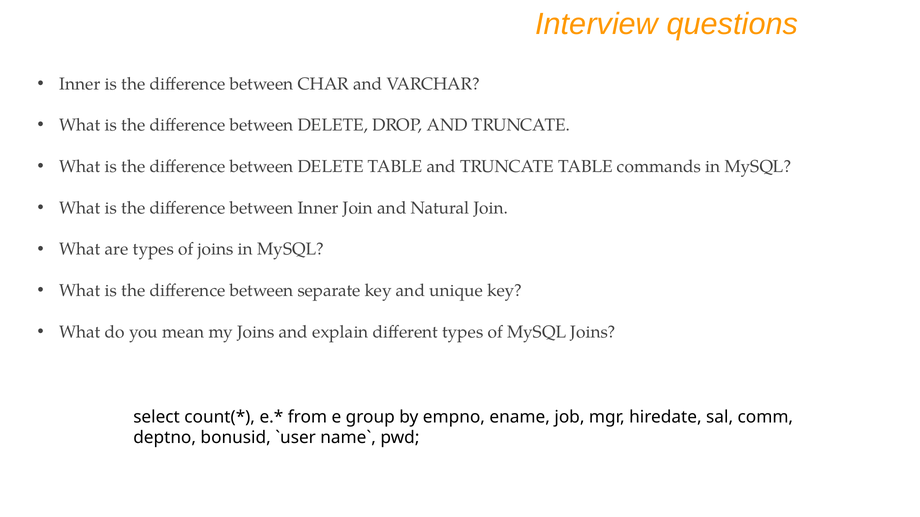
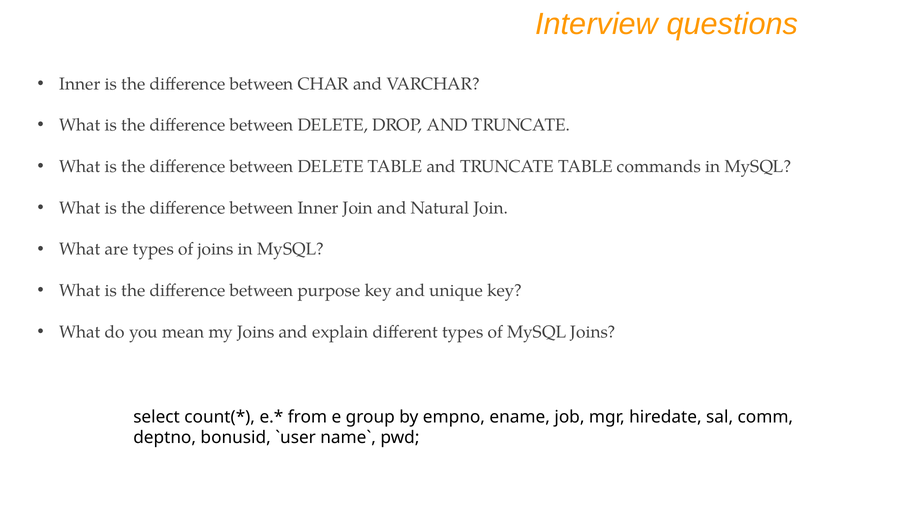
separate: separate -> purpose
